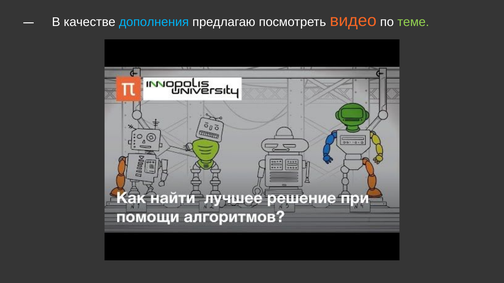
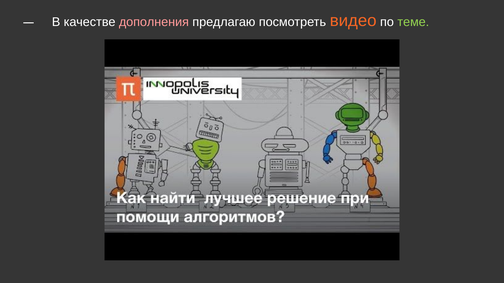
дополнения colour: light blue -> pink
